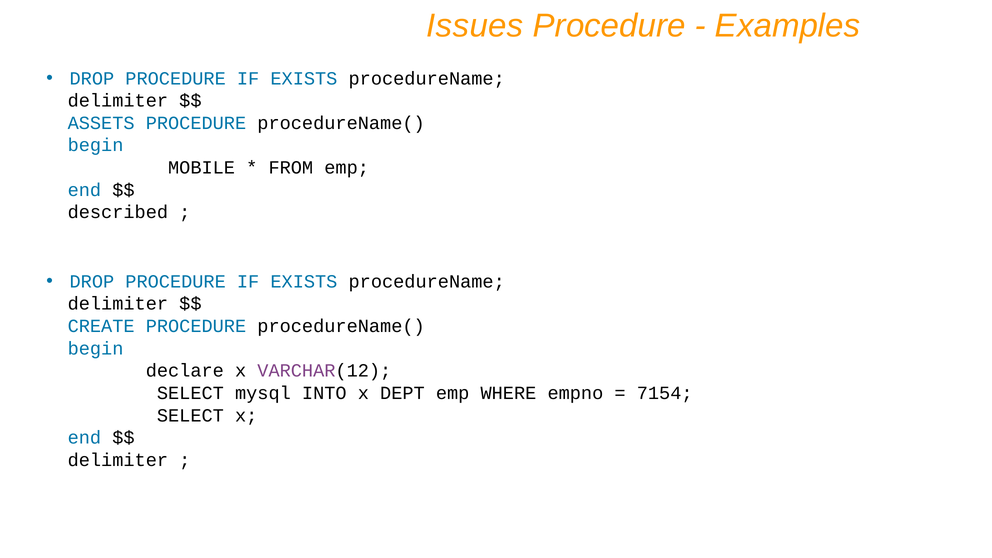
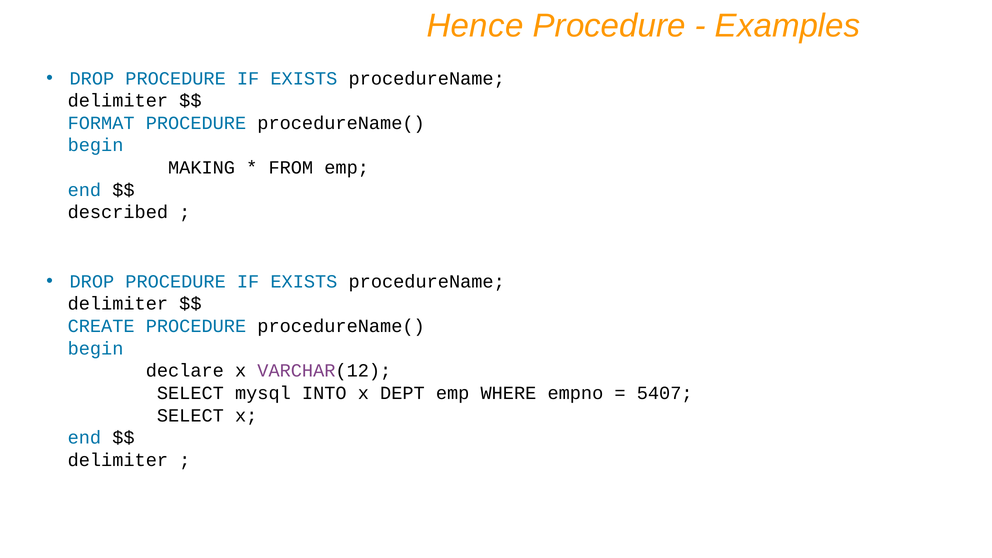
Issues: Issues -> Hence
ASSETS: ASSETS -> FORMAT
MOBILE: MOBILE -> MAKING
7154: 7154 -> 5407
